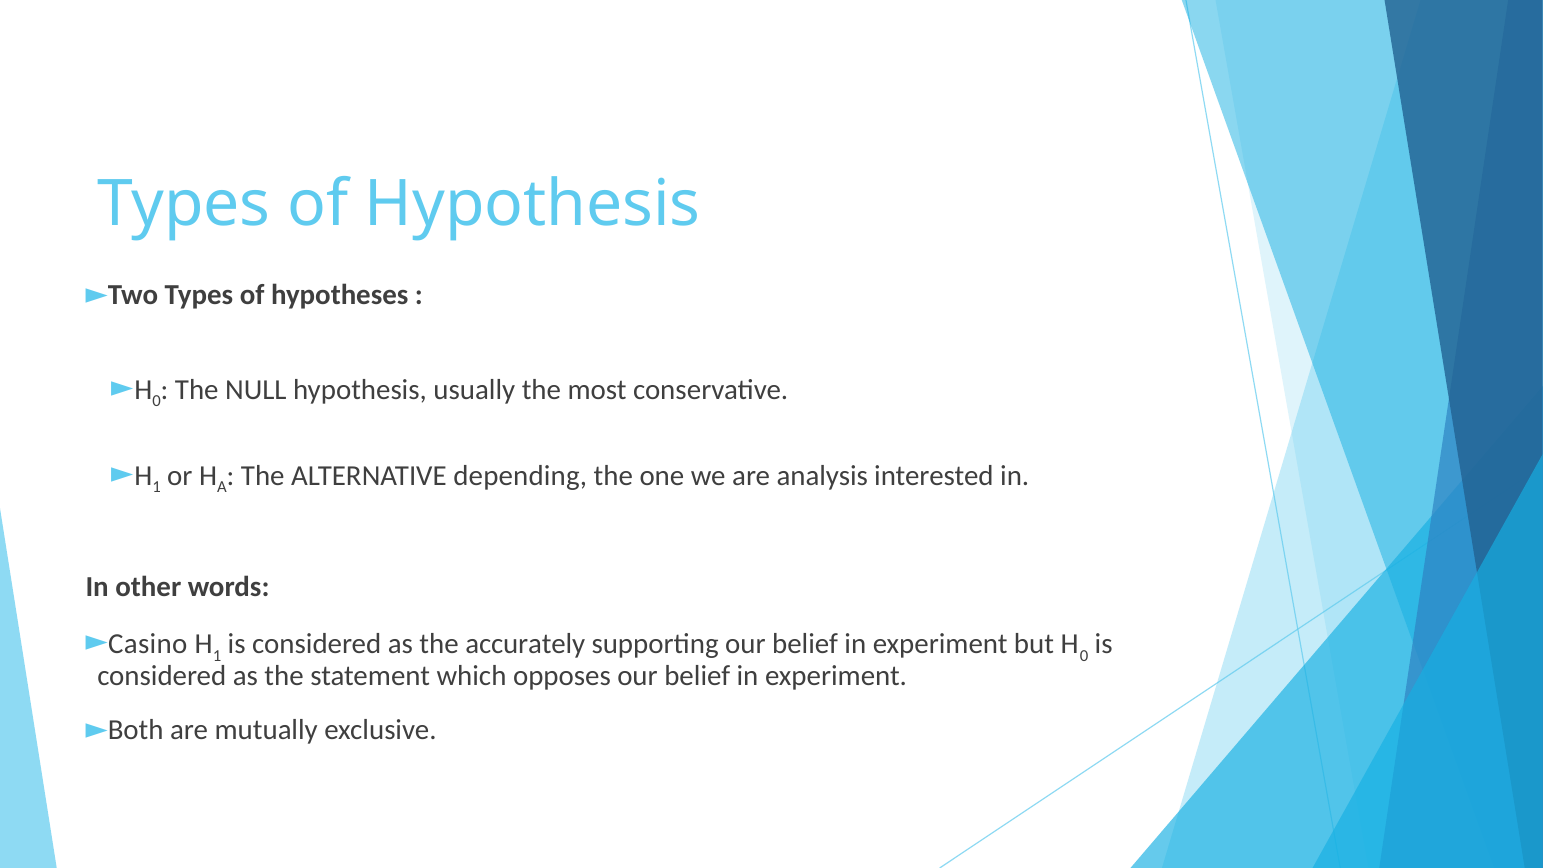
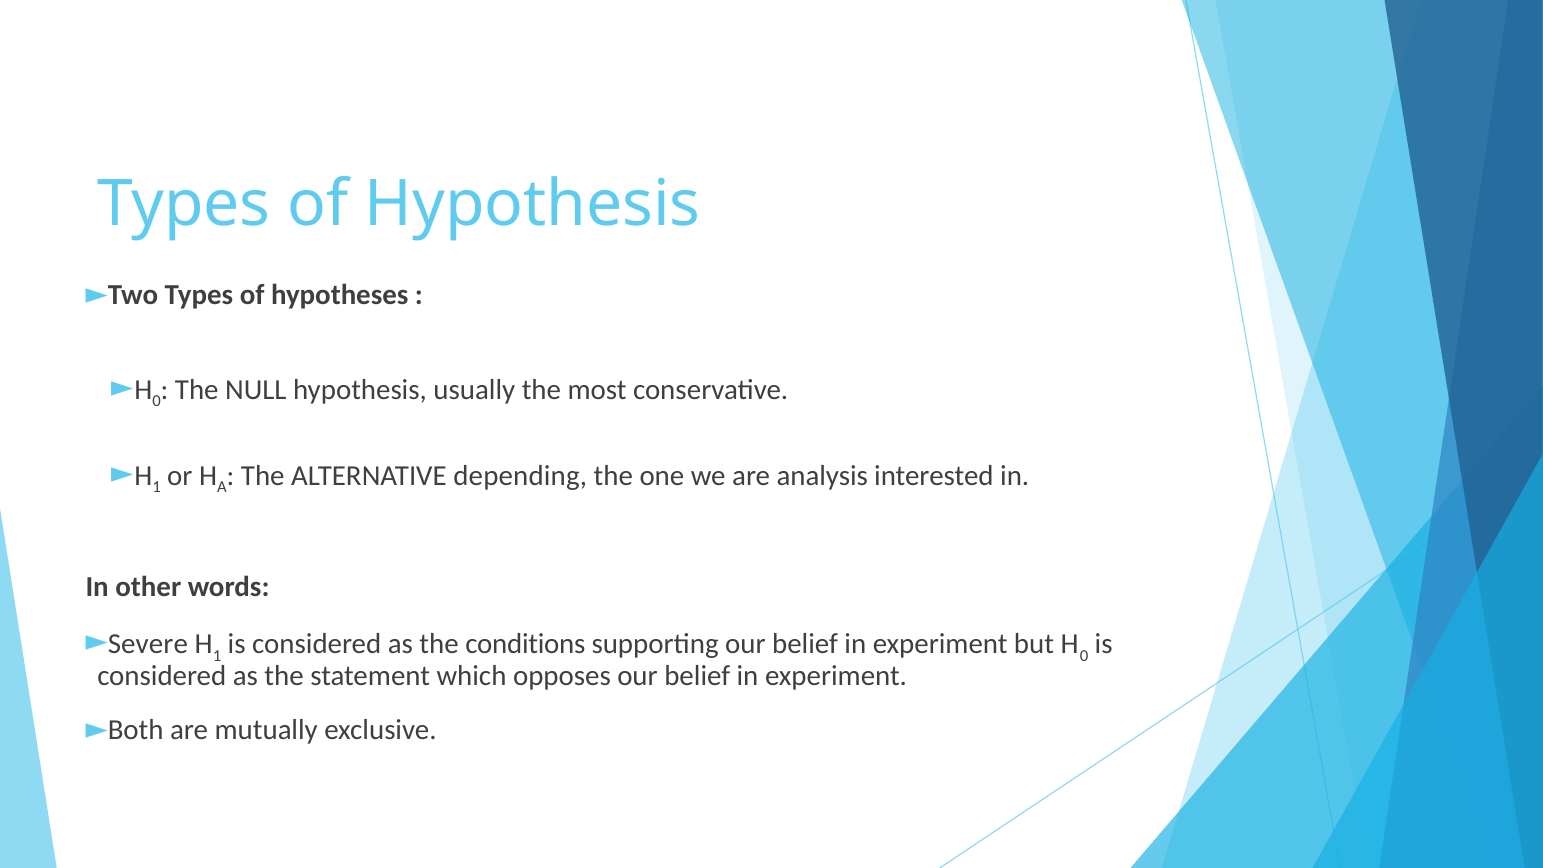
Casino: Casino -> Severe
accurately: accurately -> conditions
